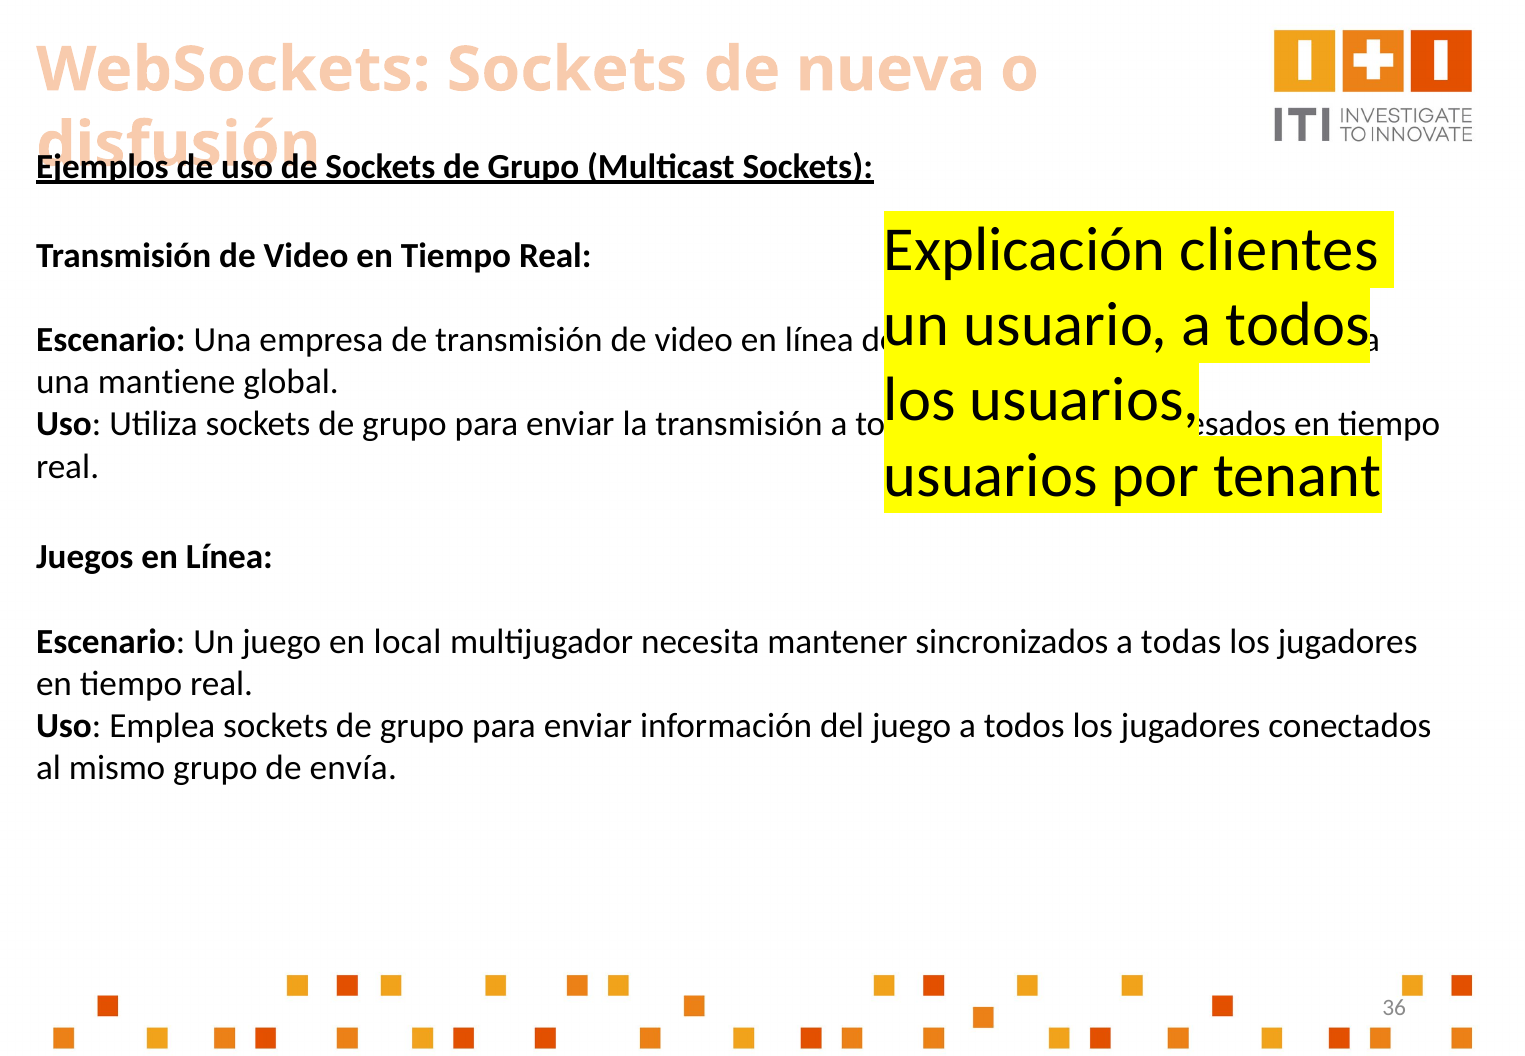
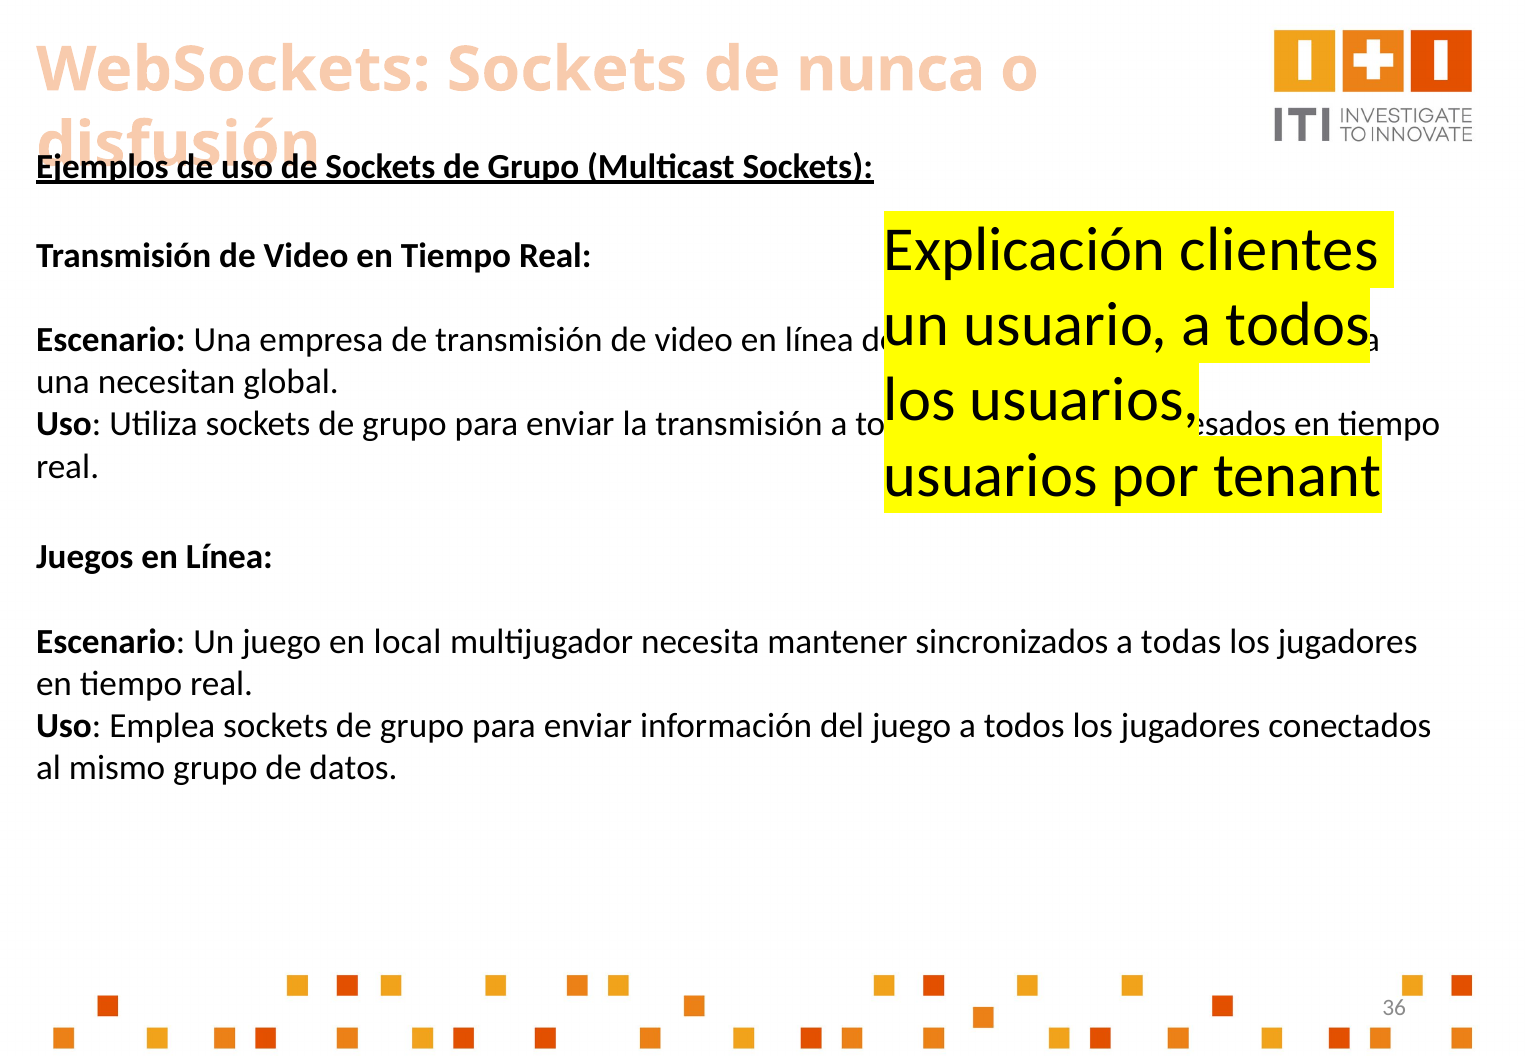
nueva: nueva -> nunca
mantiene: mantiene -> necesitan
envía: envía -> datos
